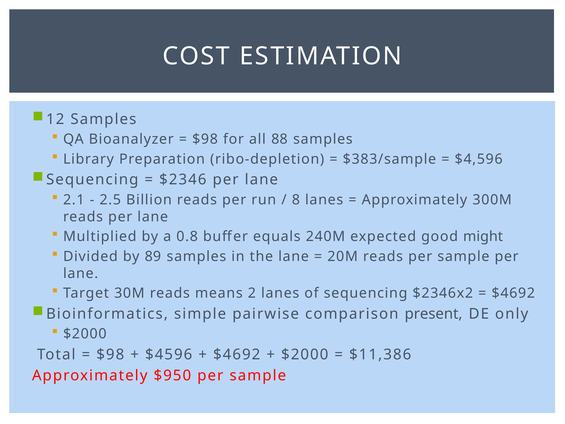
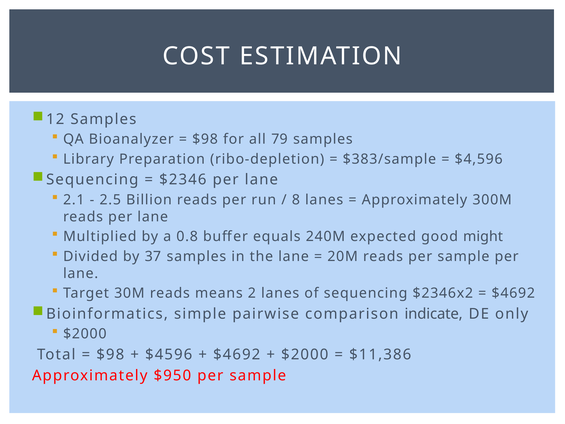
88: 88 -> 79
89: 89 -> 37
present: present -> indicate
